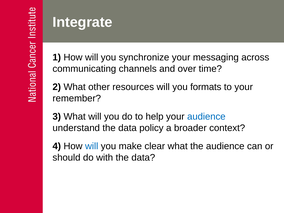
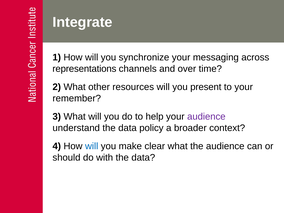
communicating: communicating -> representations
formats: formats -> present
audience at (206, 117) colour: blue -> purple
